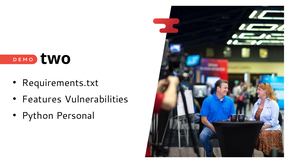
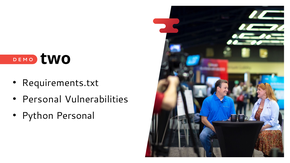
Features at (42, 99): Features -> Personal
